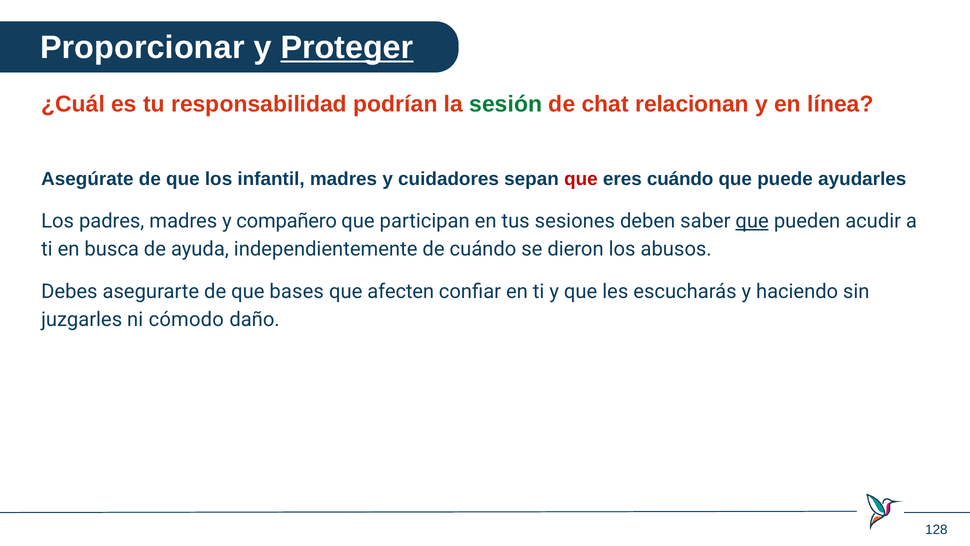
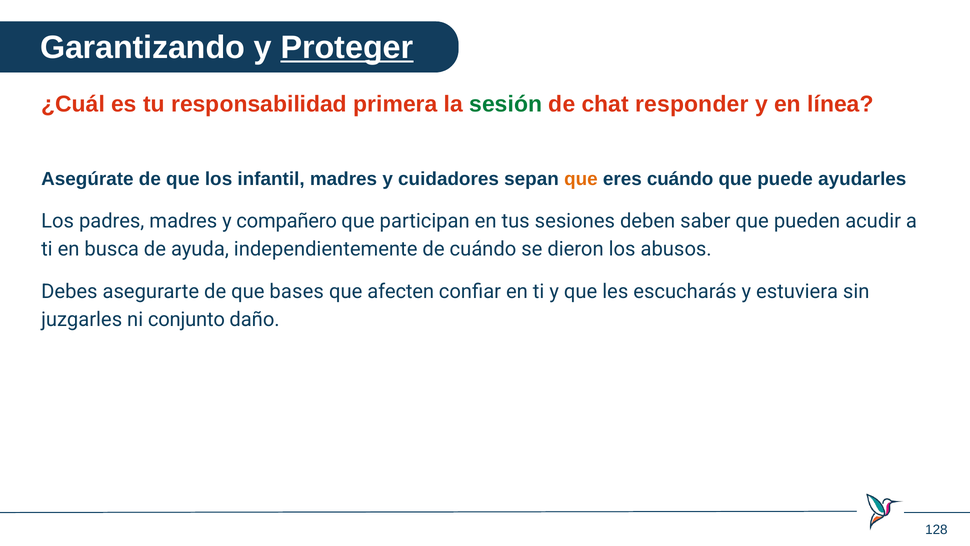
Proporcionar: Proporcionar -> Garantizando
podrían: podrían -> primera
relacionan: relacionan -> responder
que at (581, 179) colour: red -> orange
que at (752, 221) underline: present -> none
haciendo: haciendo -> estuviera
cómodo: cómodo -> conjunto
